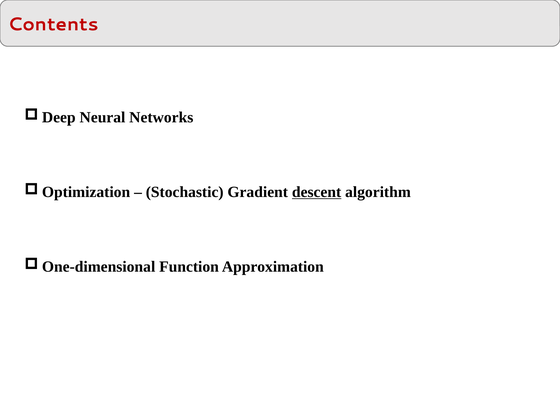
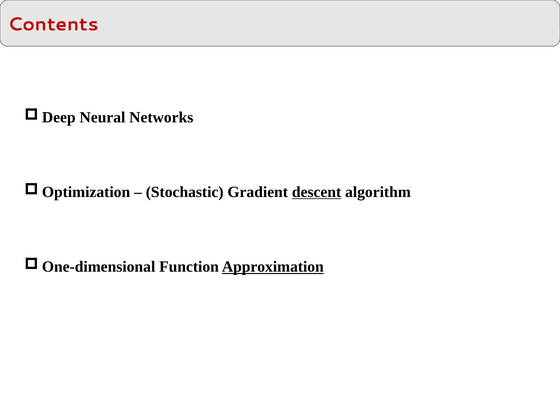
Approximation underline: none -> present
